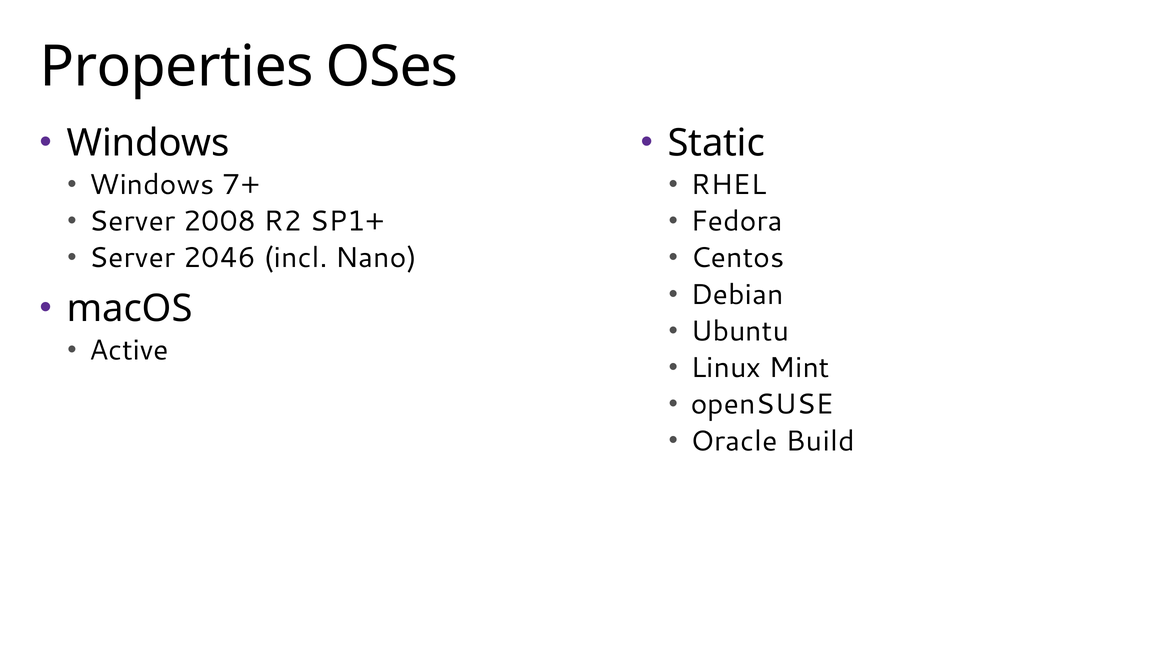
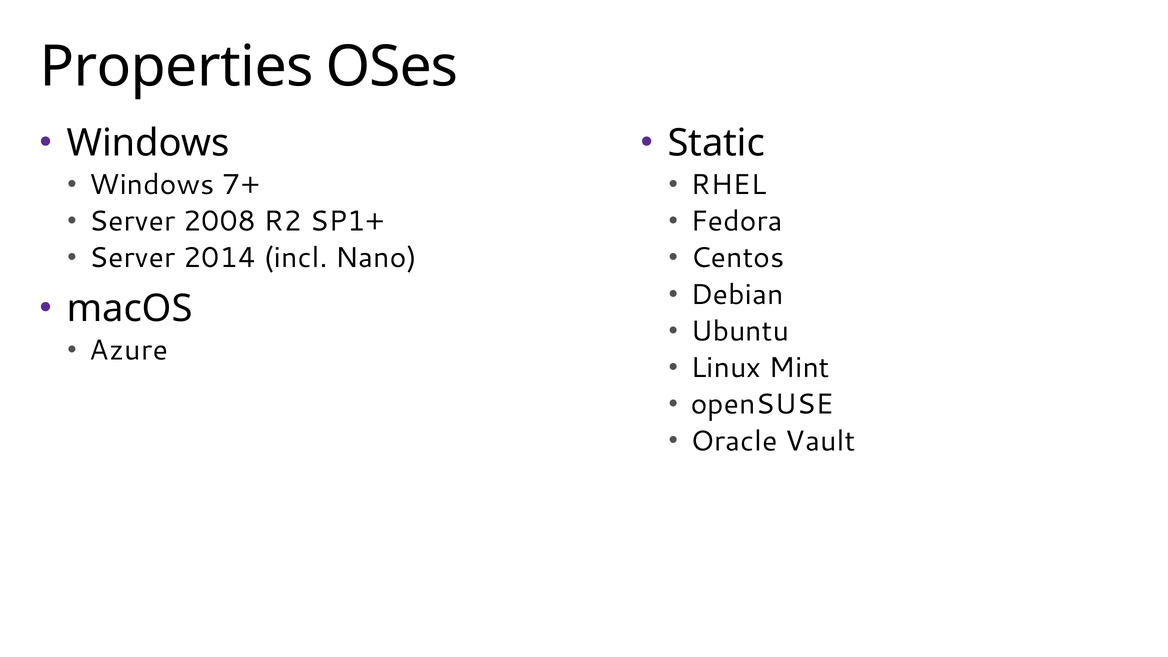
2046: 2046 -> 2014
Active: Active -> Azure
Build: Build -> Vault
